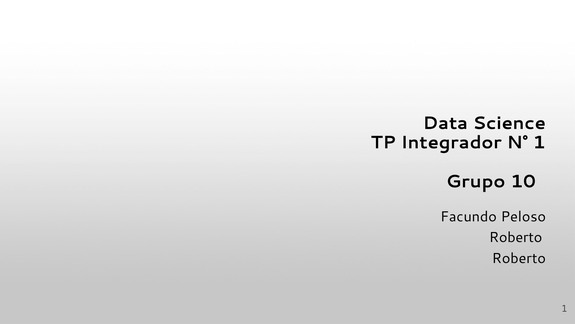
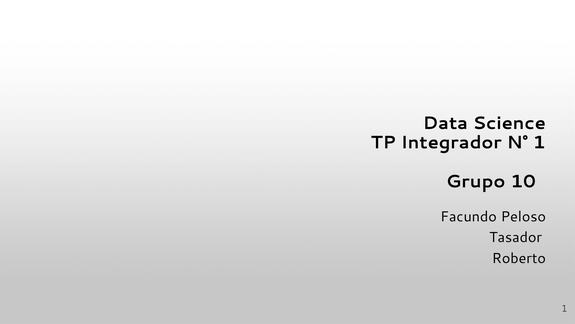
Roberto at (516, 237): Roberto -> Tasador
